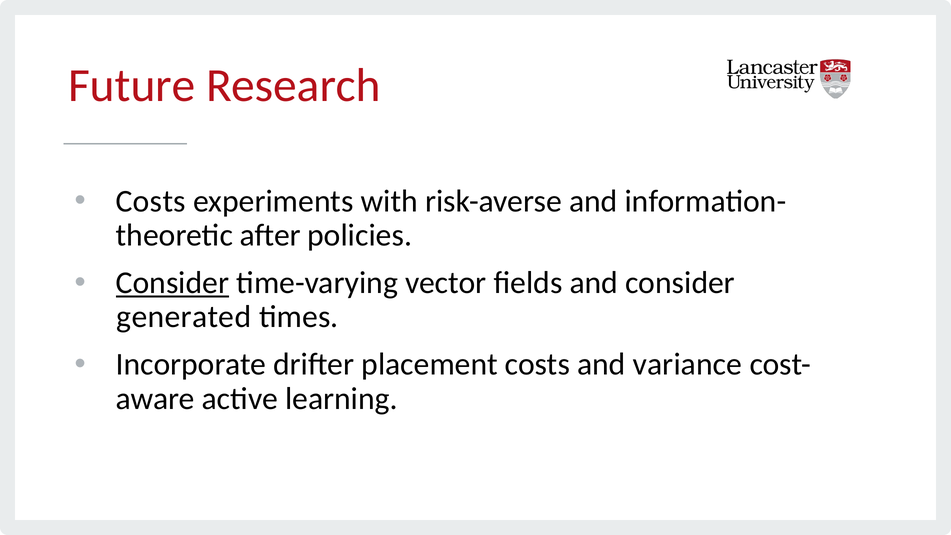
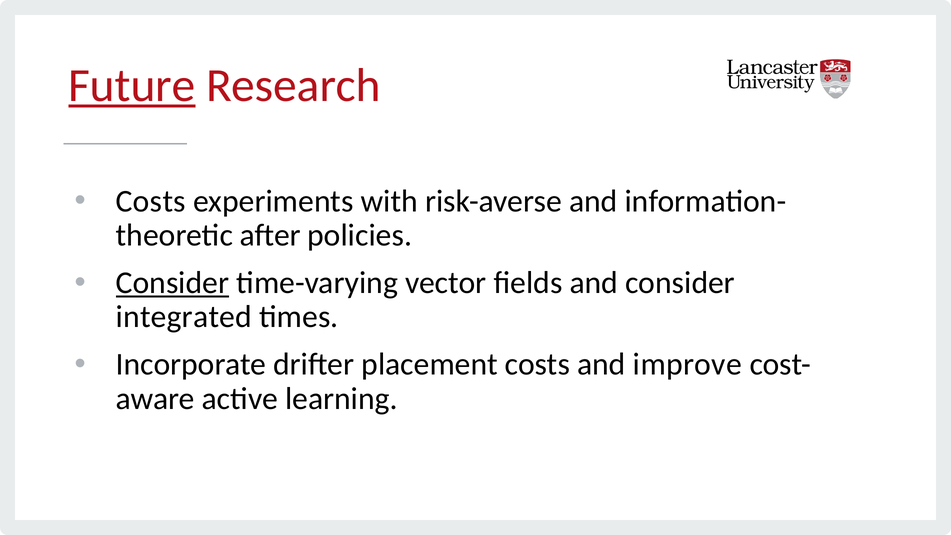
Future underline: none -> present
generated: generated -> integrated
variance: variance -> improve
